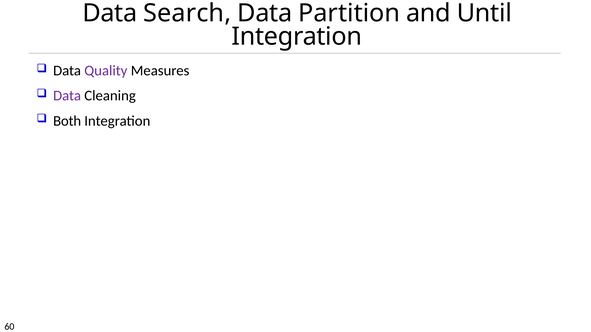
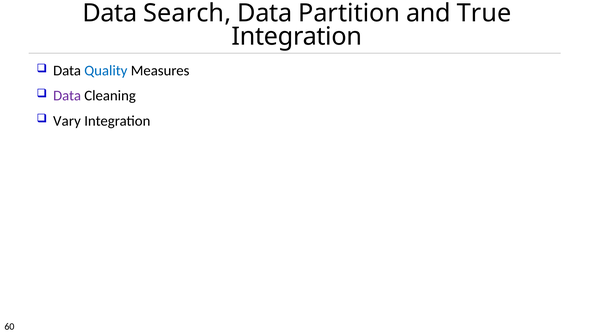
Until: Until -> True
Quality colour: purple -> blue
Both: Both -> Vary
